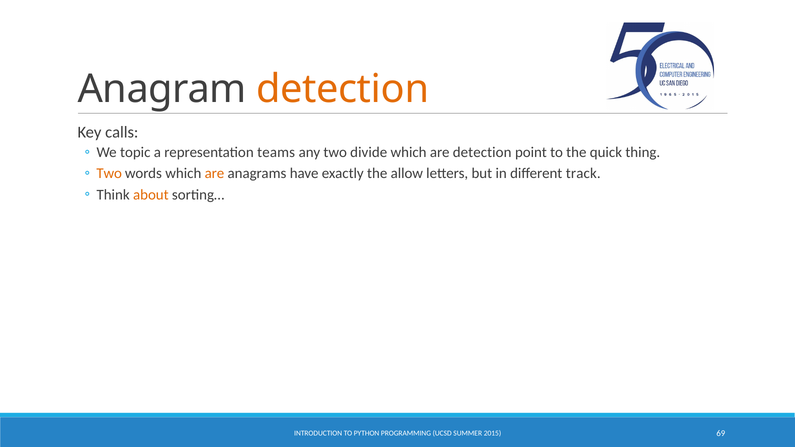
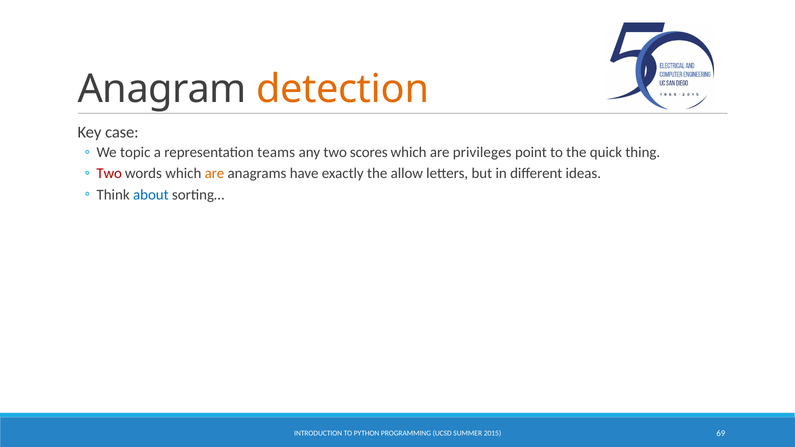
calls: calls -> case
divide: divide -> scores
are detection: detection -> privileges
Two at (109, 174) colour: orange -> red
track: track -> ideas
about colour: orange -> blue
